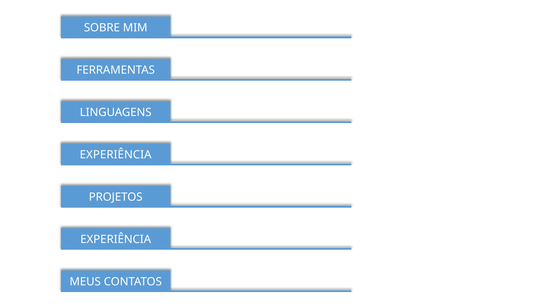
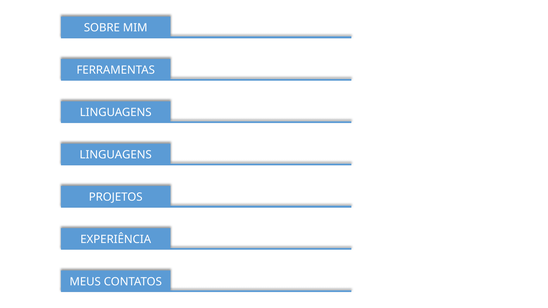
EXPERIÊNCIA at (116, 155): EXPERIÊNCIA -> LINGUAGENS
